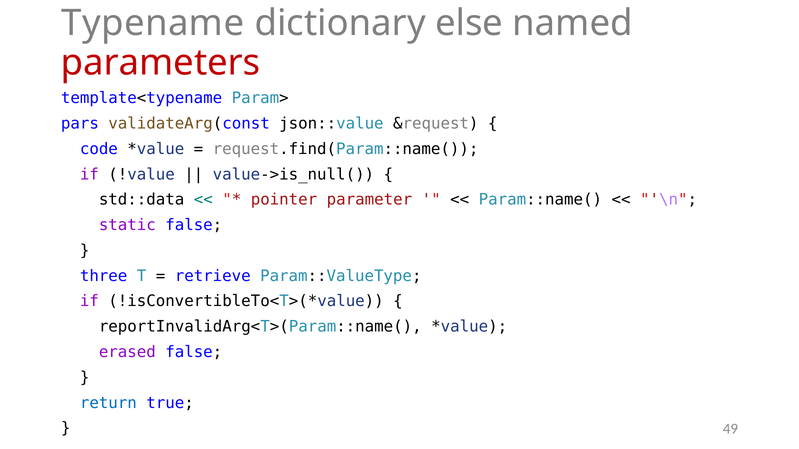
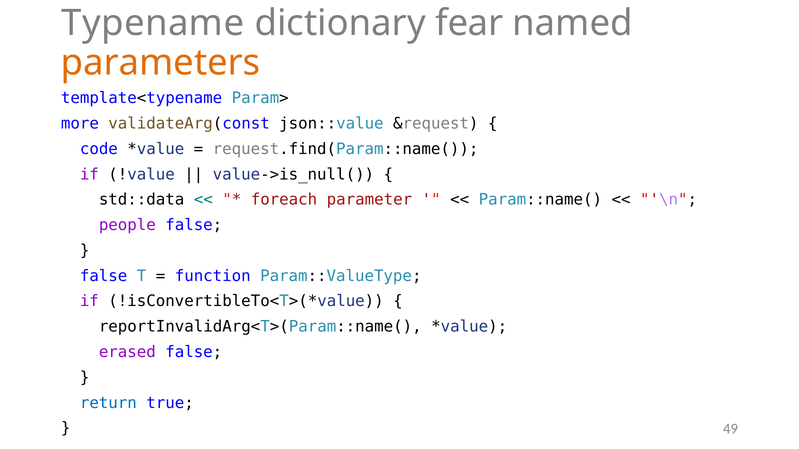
else: else -> fear
parameters colour: red -> orange
pars: pars -> more
pointer: pointer -> foreach
static: static -> people
three at (104, 276): three -> false
retrieve: retrieve -> function
